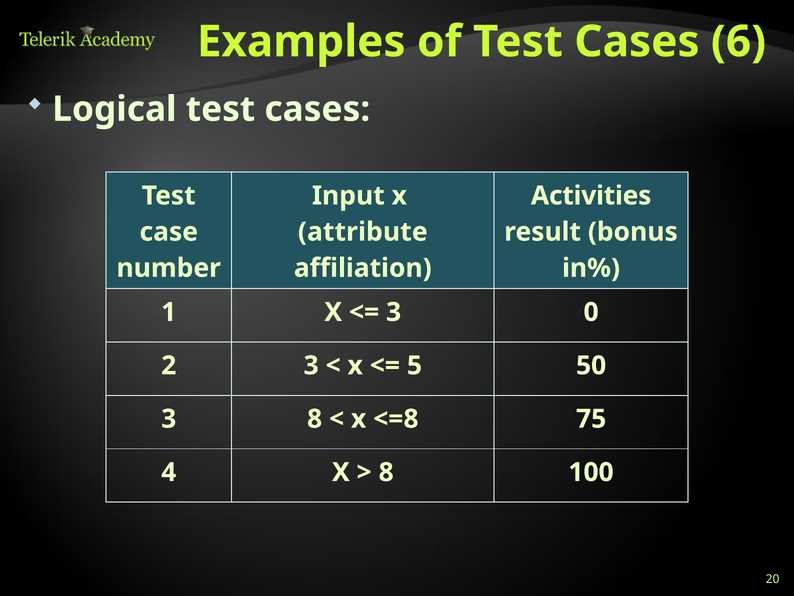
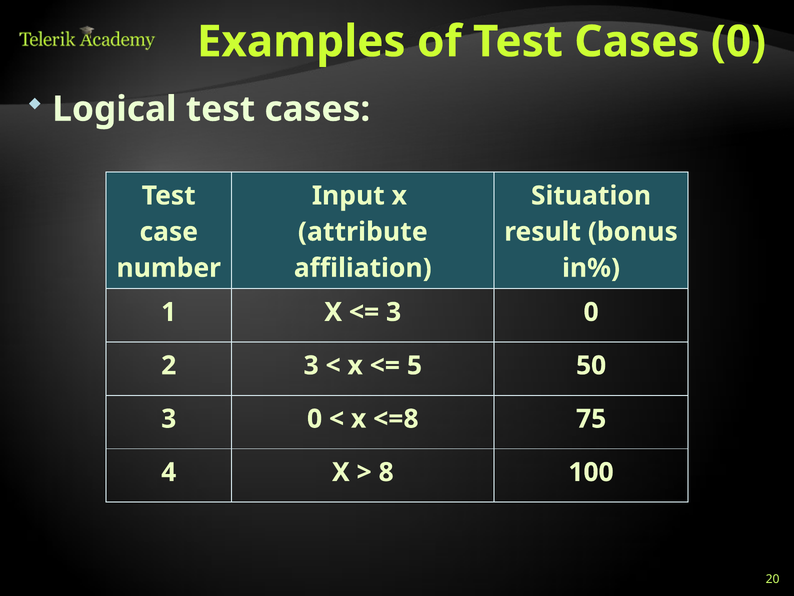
Cases 6: 6 -> 0
Activities: Activities -> Situation
8 at (315, 419): 8 -> 0
